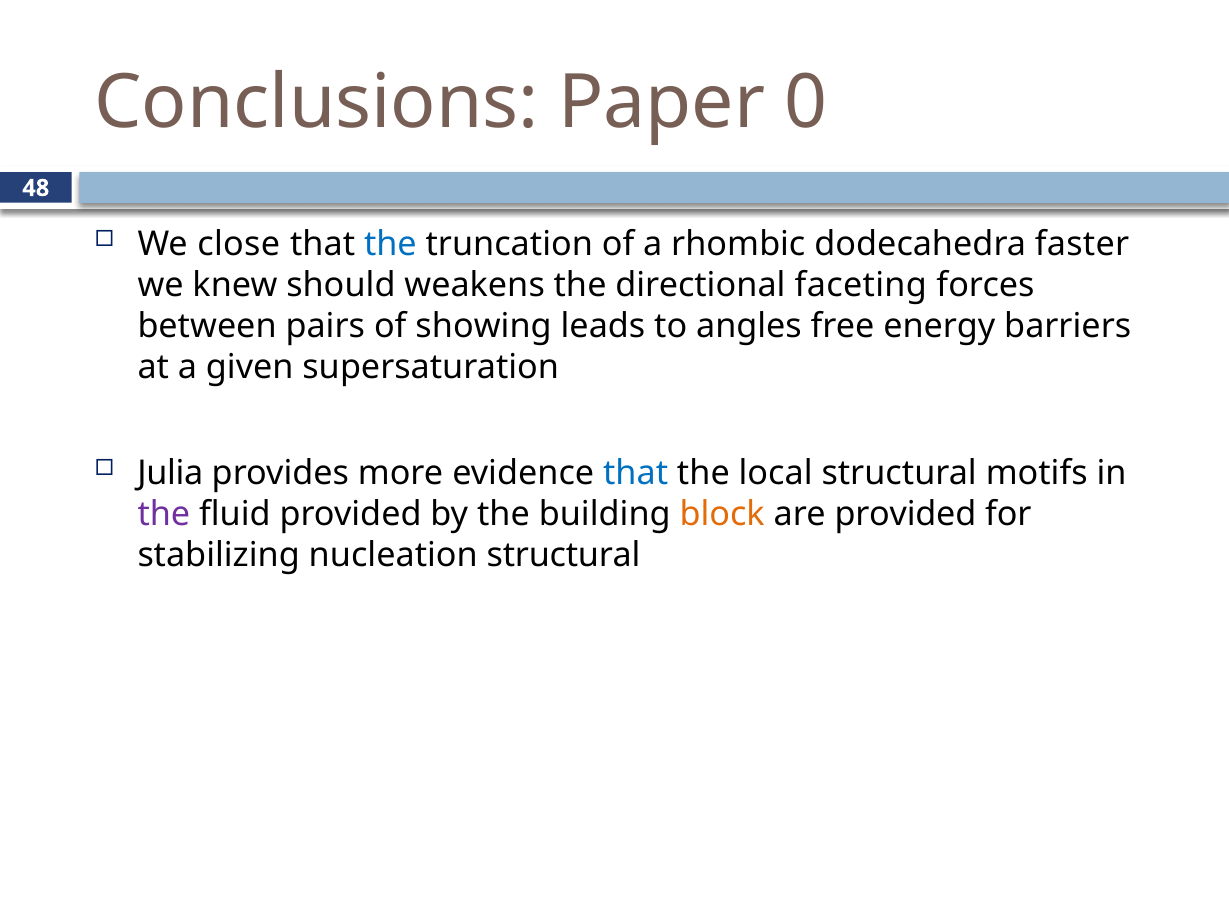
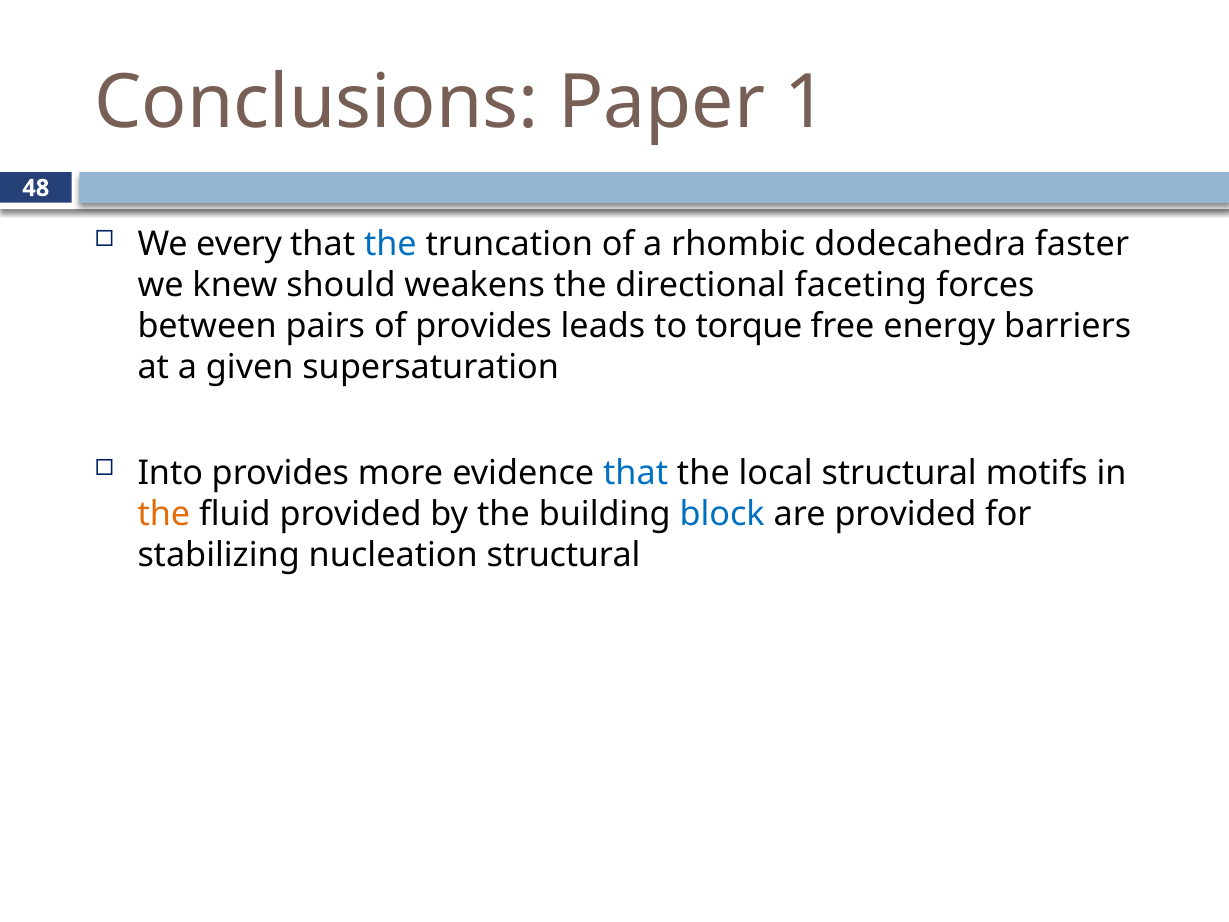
0: 0 -> 1
close: close -> every
of showing: showing -> provides
angles: angles -> torque
Julia: Julia -> Into
the at (164, 514) colour: purple -> orange
block colour: orange -> blue
